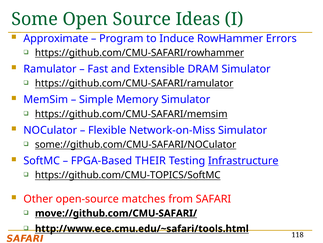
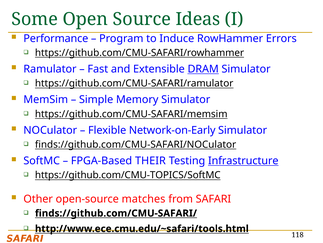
Approximate: Approximate -> Performance
DRAM underline: none -> present
Network-on-Miss: Network-on-Miss -> Network-on-Early
some://github.com/CMU-SAFARI/NOCulator: some://github.com/CMU-SAFARI/NOCulator -> finds://github.com/CMU-SAFARI/NOCulator
move://github.com/CMU-SAFARI/: move://github.com/CMU-SAFARI/ -> finds://github.com/CMU-SAFARI/
